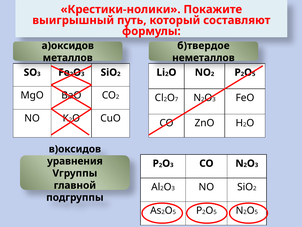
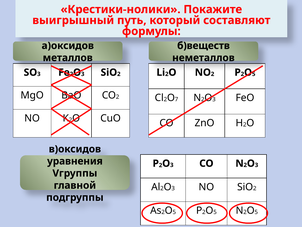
б)твердое: б)твердое -> б)веществ
